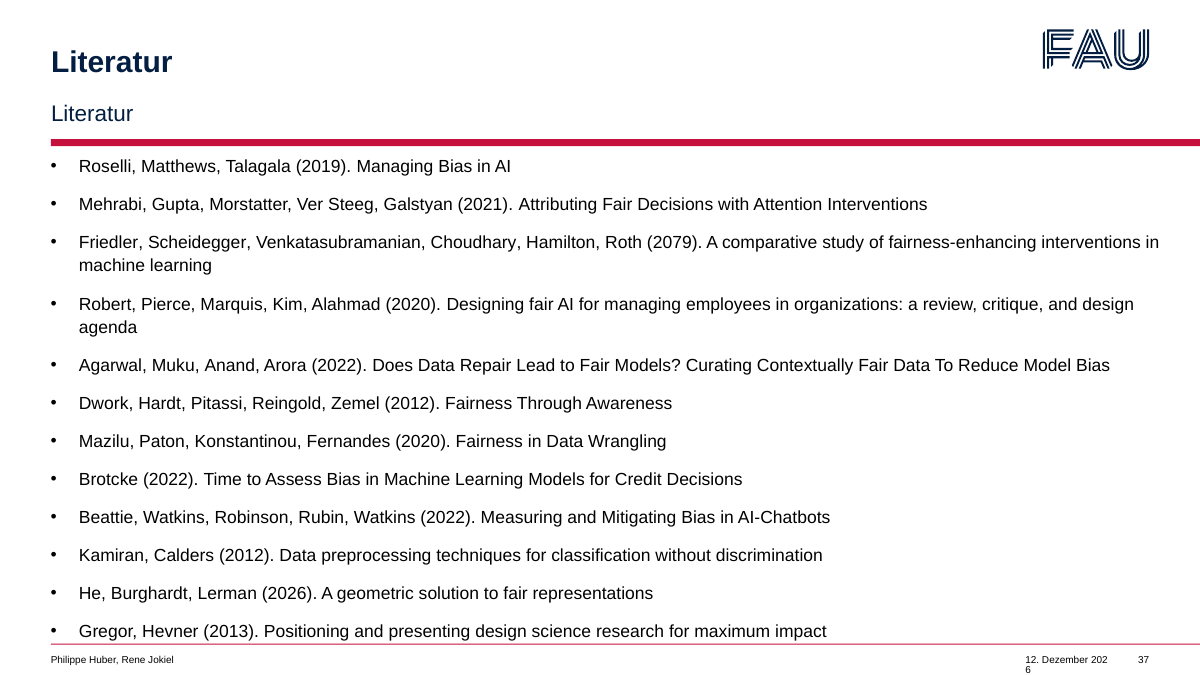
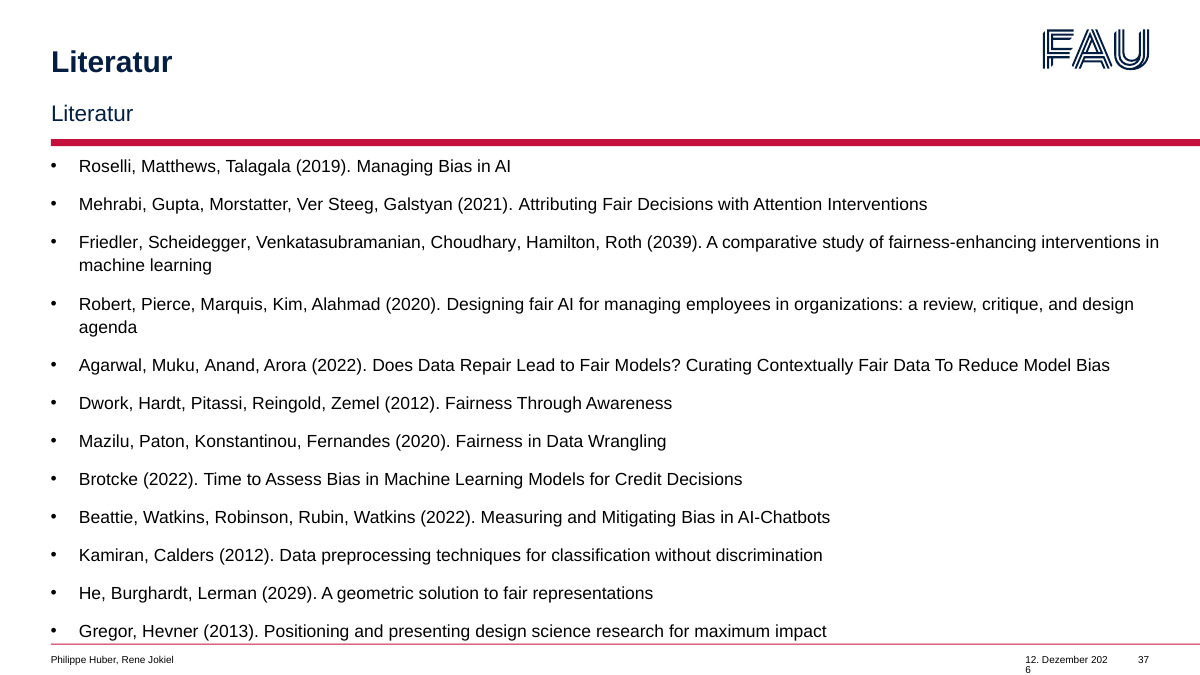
2079: 2079 -> 2039
2026: 2026 -> 2029
